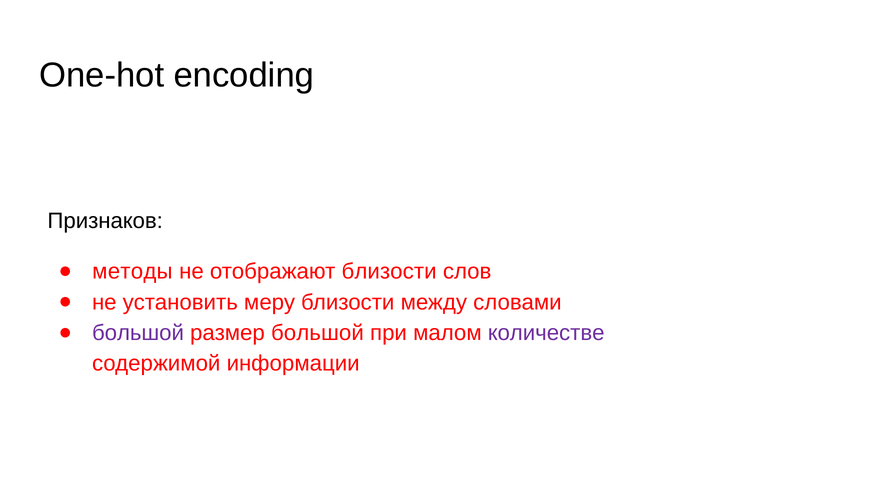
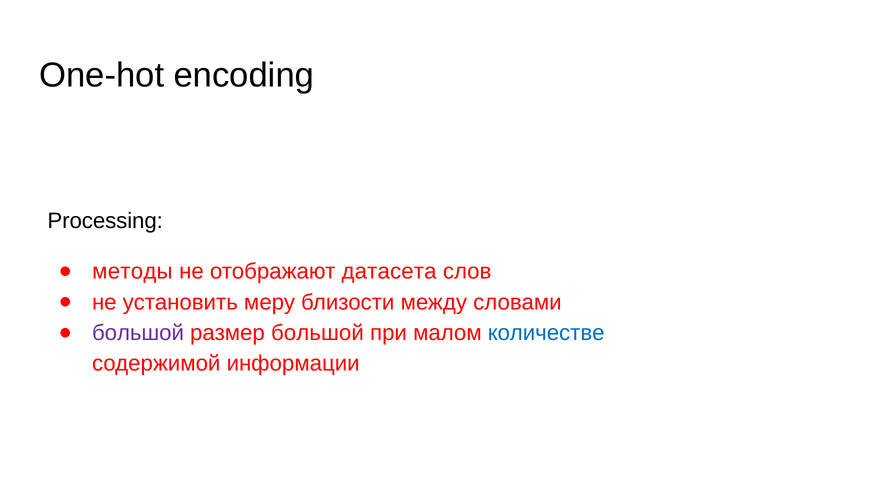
Признаков: Признаков -> Processing
отображают близости: близости -> датасета
количестве colour: purple -> blue
